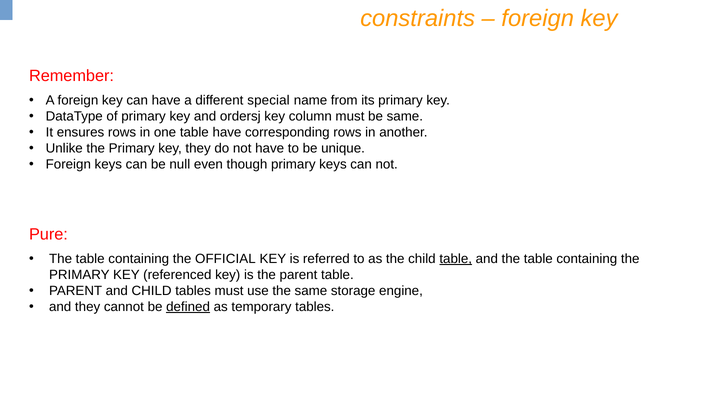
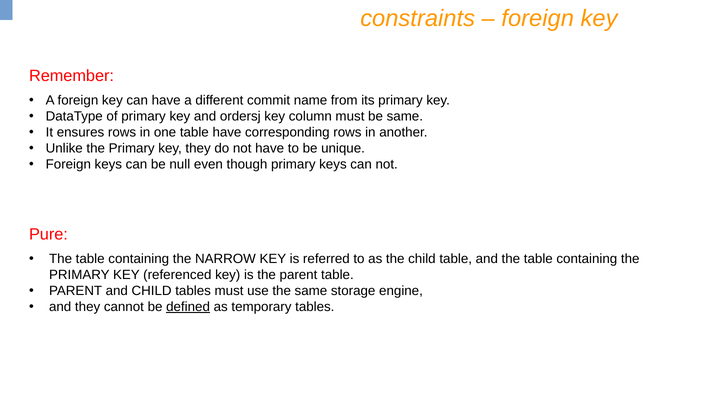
special: special -> commit
OFFICIAL: OFFICIAL -> NARROW
table at (456, 259) underline: present -> none
